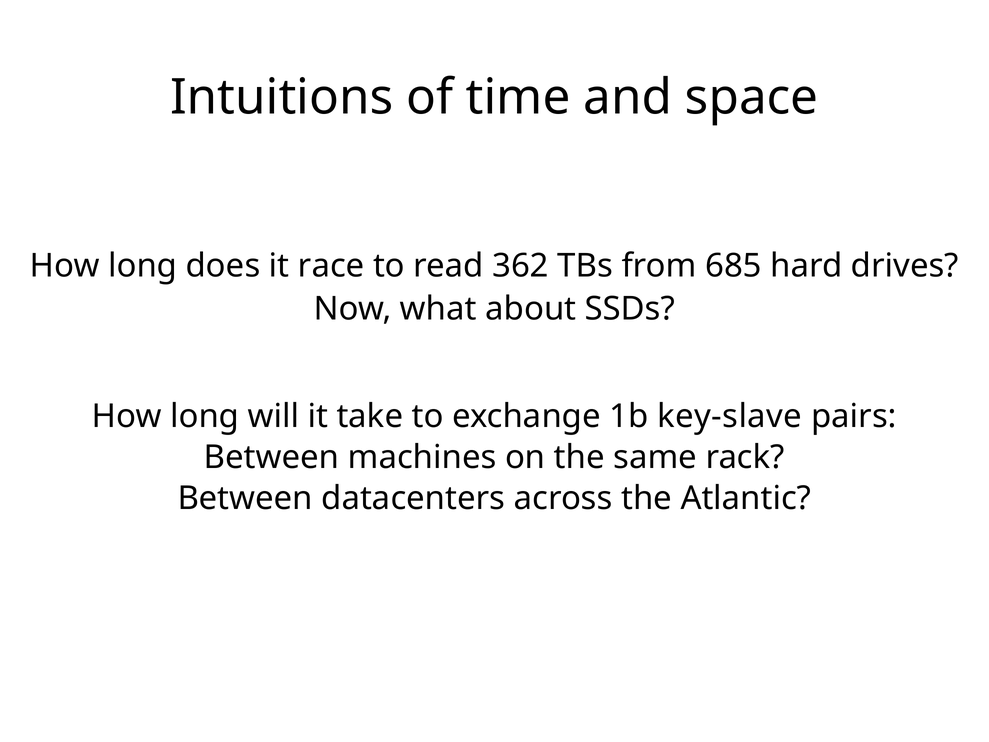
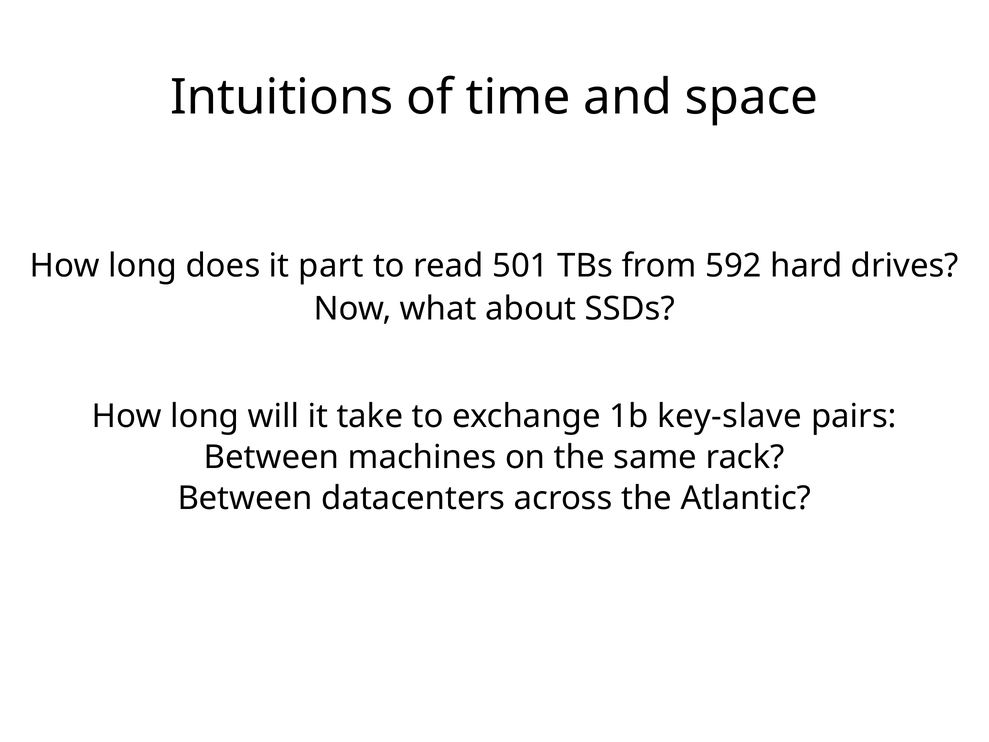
race: race -> part
362: 362 -> 501
685: 685 -> 592
